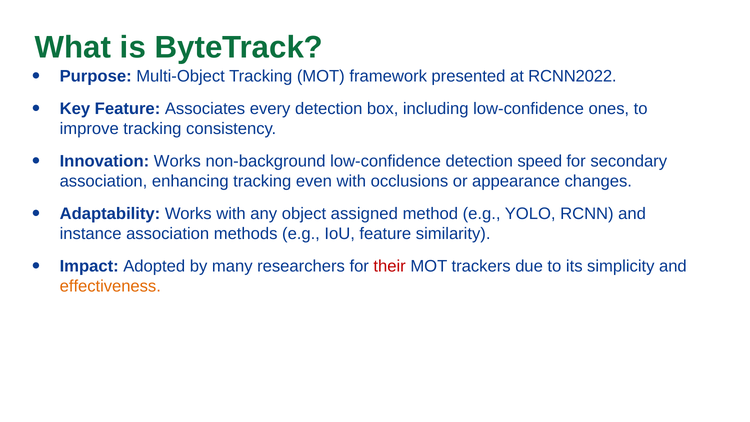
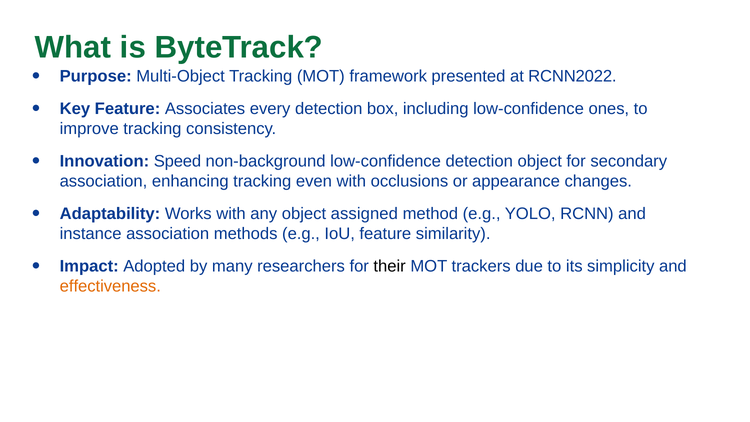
Innovation Works: Works -> Speed
detection speed: speed -> object
their colour: red -> black
